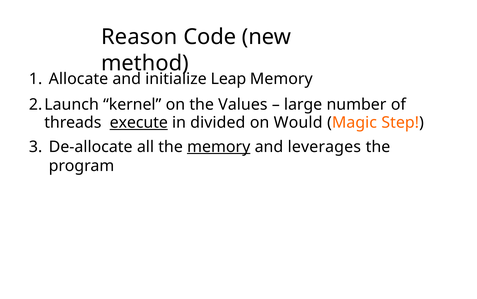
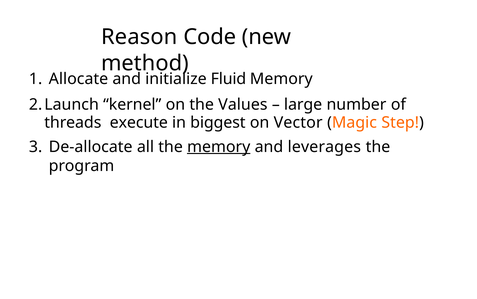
Leap: Leap -> Fluid
execute underline: present -> none
divided: divided -> biggest
Would: Would -> Vector
